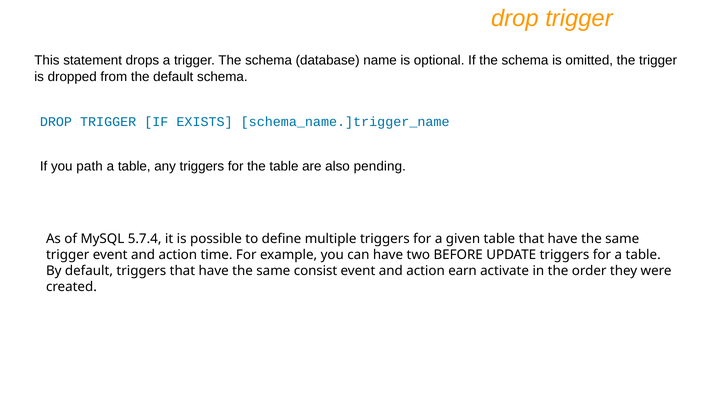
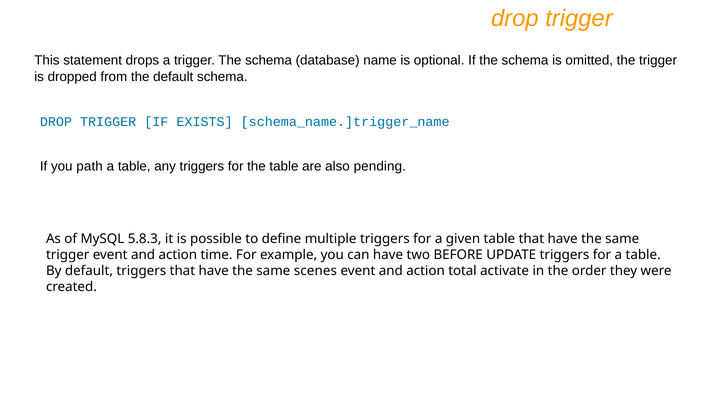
5.7.4: 5.7.4 -> 5.8.3
consist: consist -> scenes
earn: earn -> total
